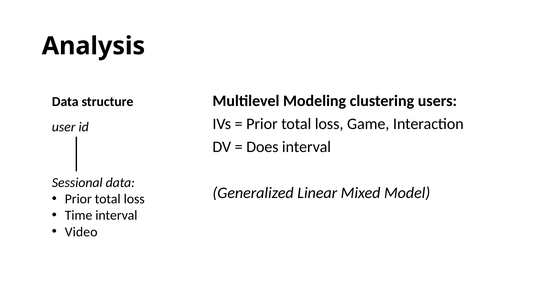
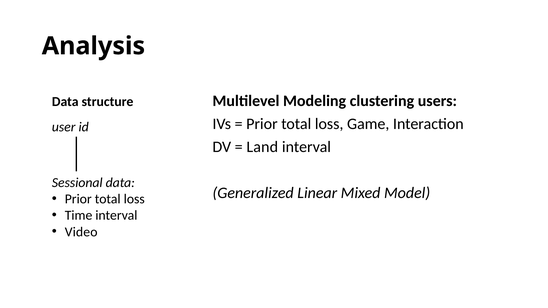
Does: Does -> Land
